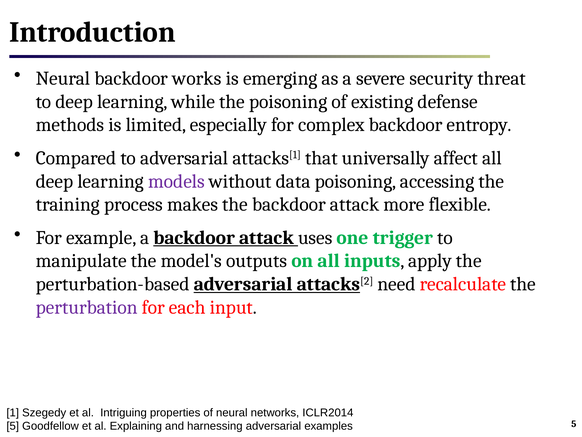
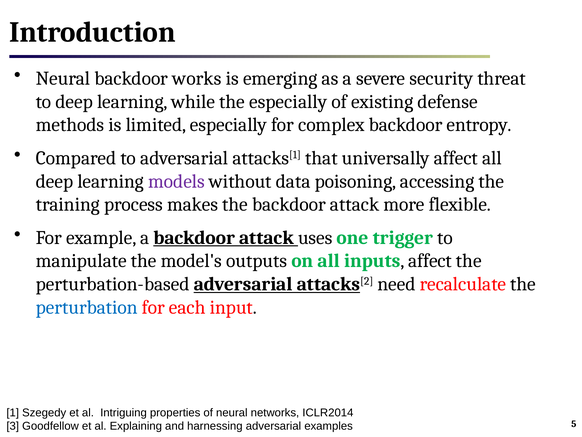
the poisoning: poisoning -> especially
inputs apply: apply -> affect
perturbation colour: purple -> blue
5 at (13, 426): 5 -> 3
